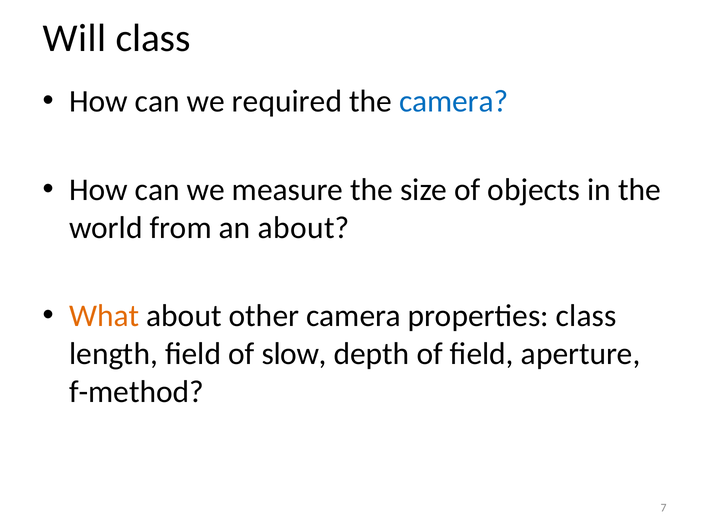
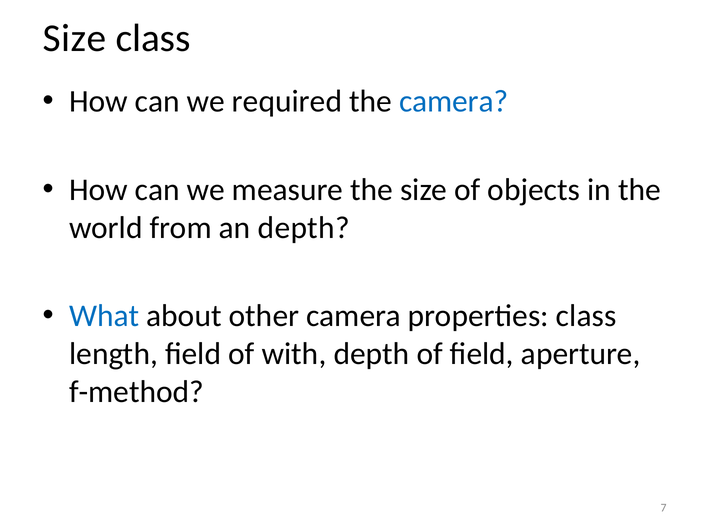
Will at (74, 38): Will -> Size
an about: about -> depth
What colour: orange -> blue
slow: slow -> with
